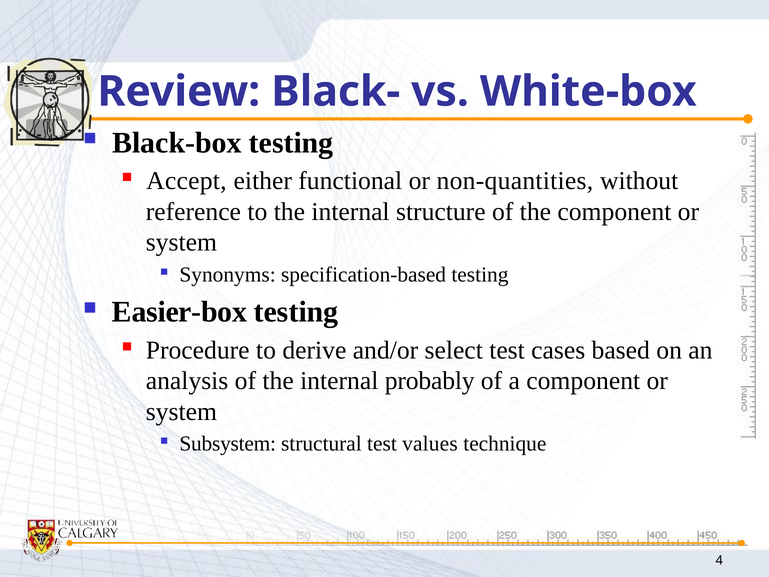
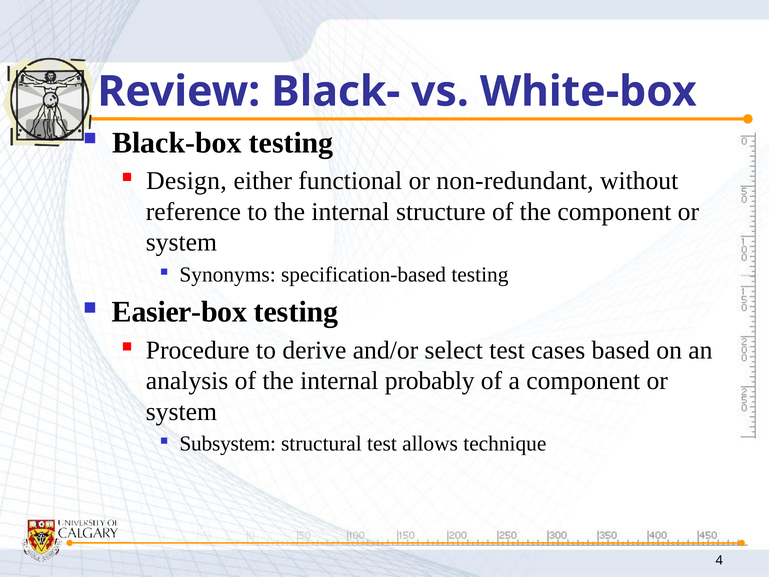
Accept: Accept -> Design
non-quantities: non-quantities -> non-redundant
values: values -> allows
